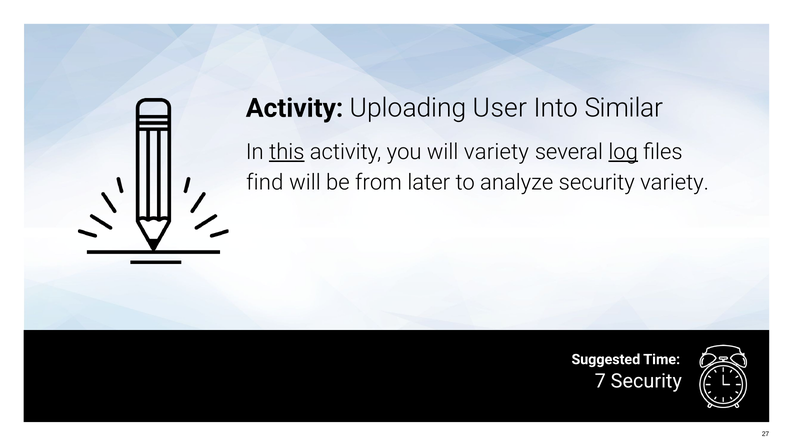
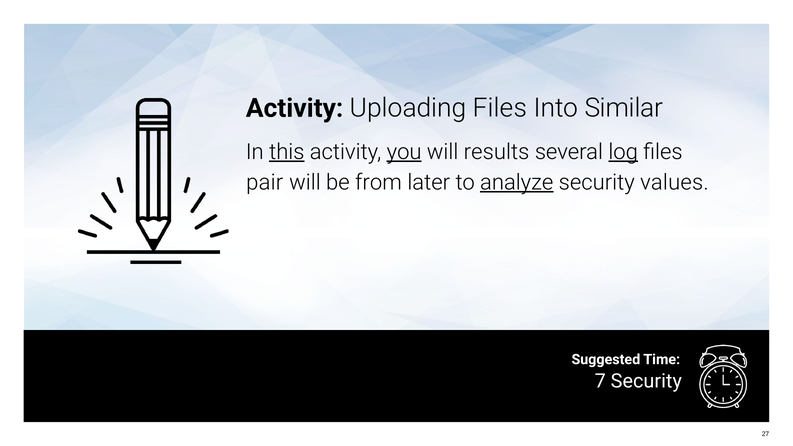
Uploading User: User -> Files
you underline: none -> present
will variety: variety -> results
find: find -> pair
analyze underline: none -> present
security variety: variety -> values
